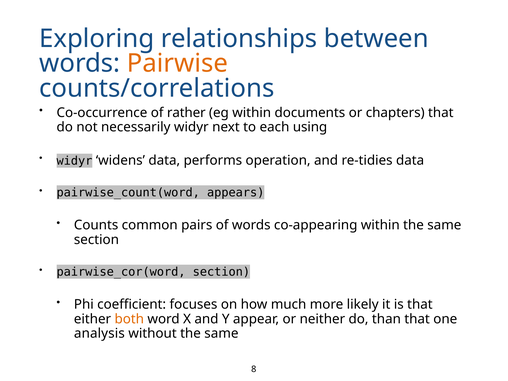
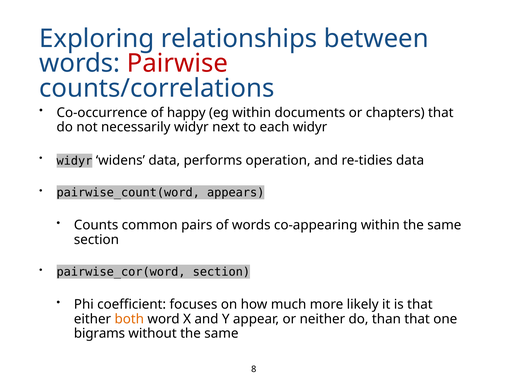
Pairwise colour: orange -> red
rather: rather -> happy
each using: using -> widyr
analysis: analysis -> bigrams
